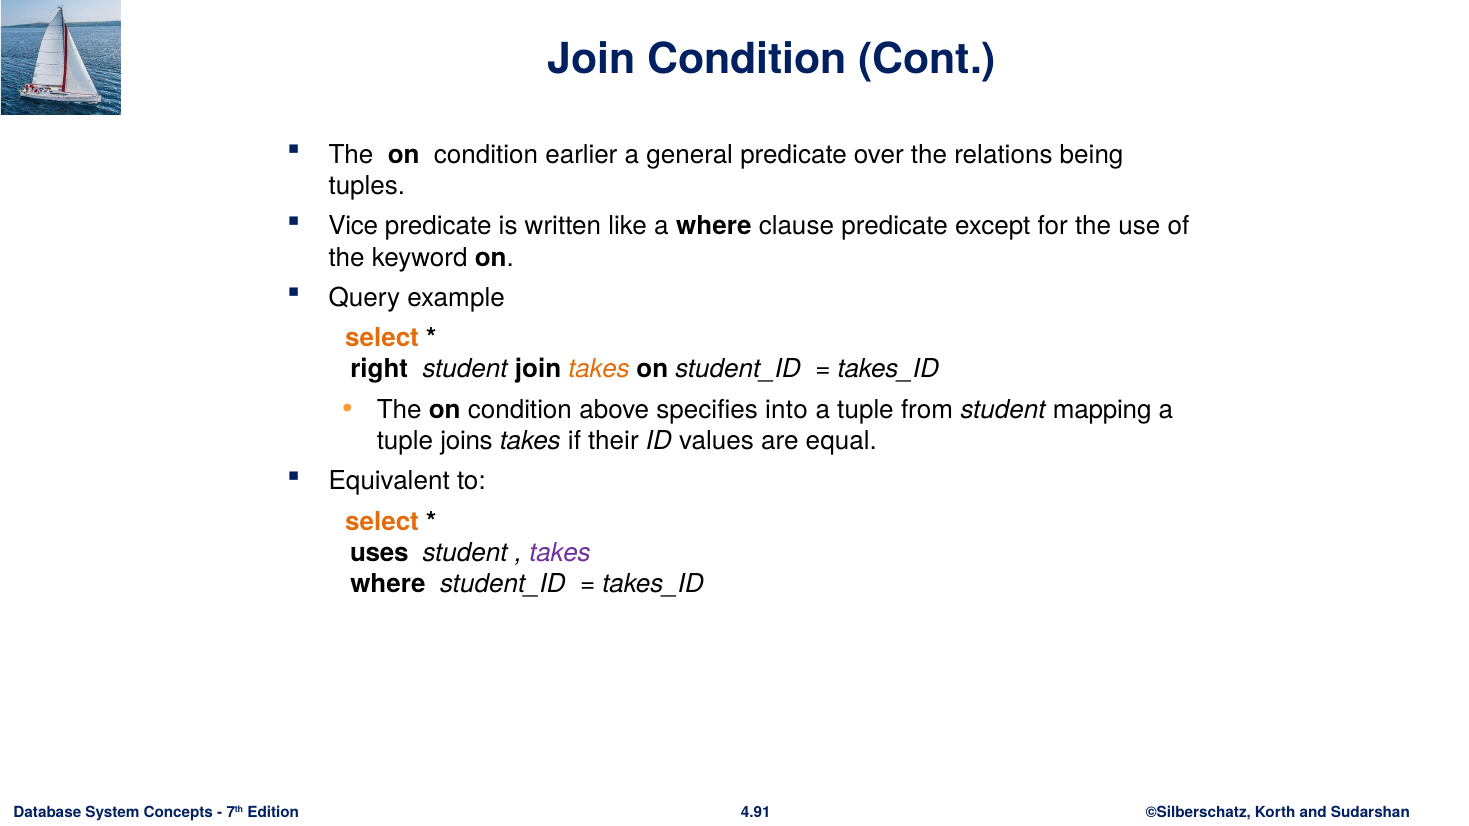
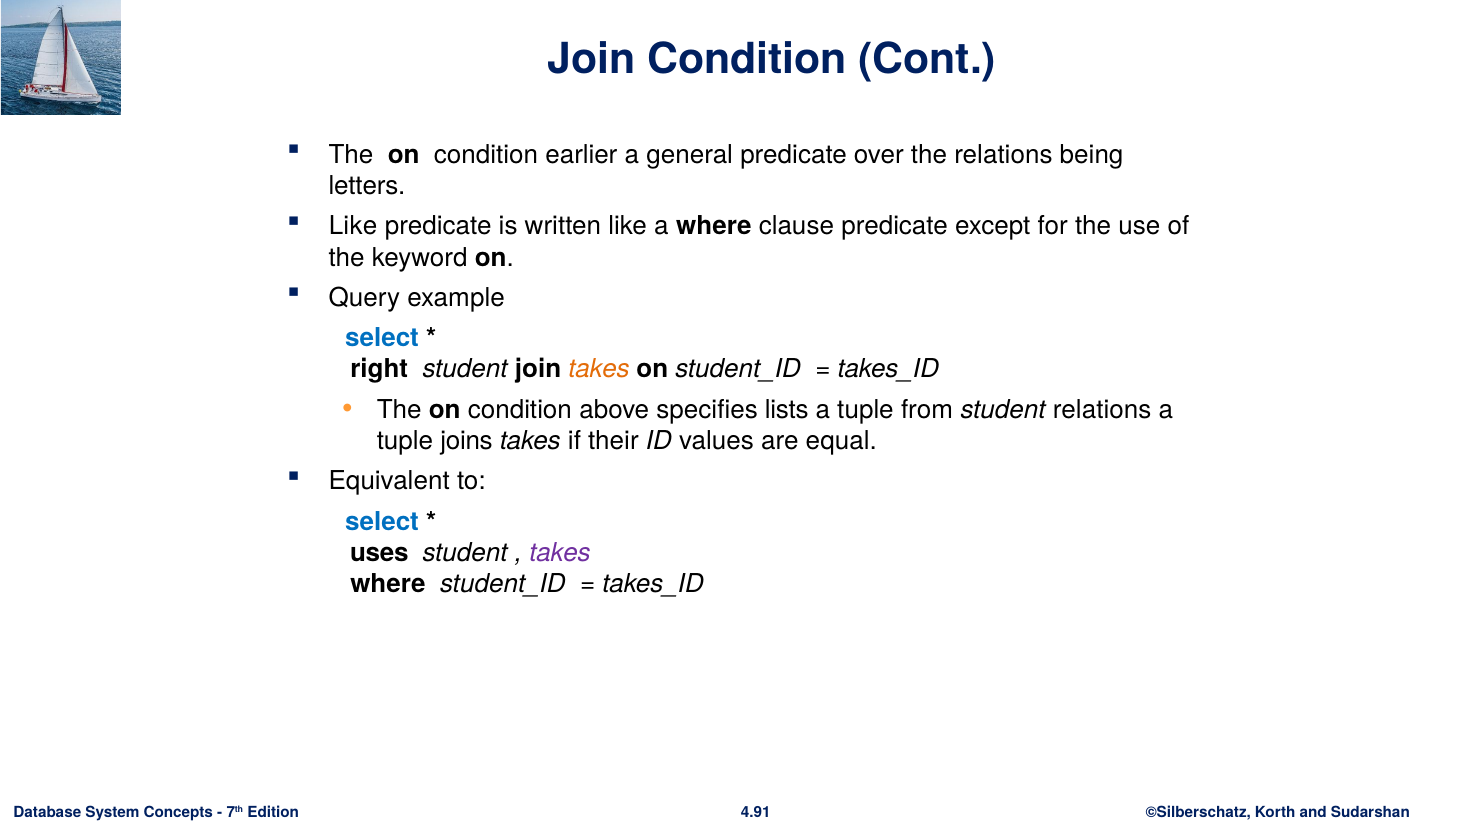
tuples: tuples -> letters
Vice at (353, 226): Vice -> Like
select at (382, 338) colour: orange -> blue
into: into -> lists
student mapping: mapping -> relations
select at (382, 522) colour: orange -> blue
